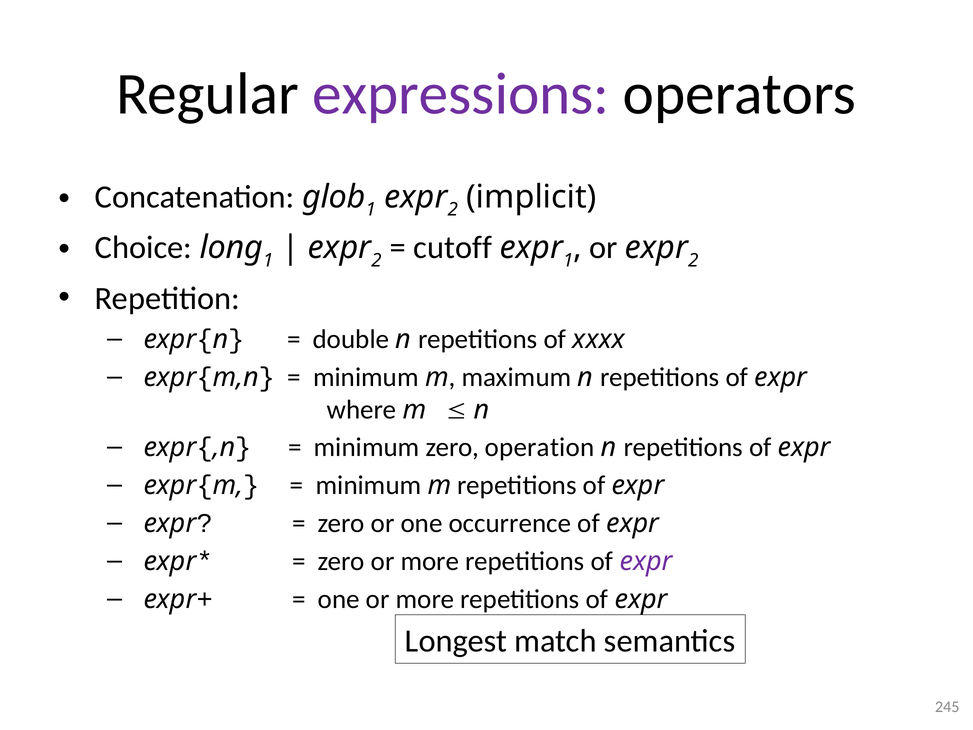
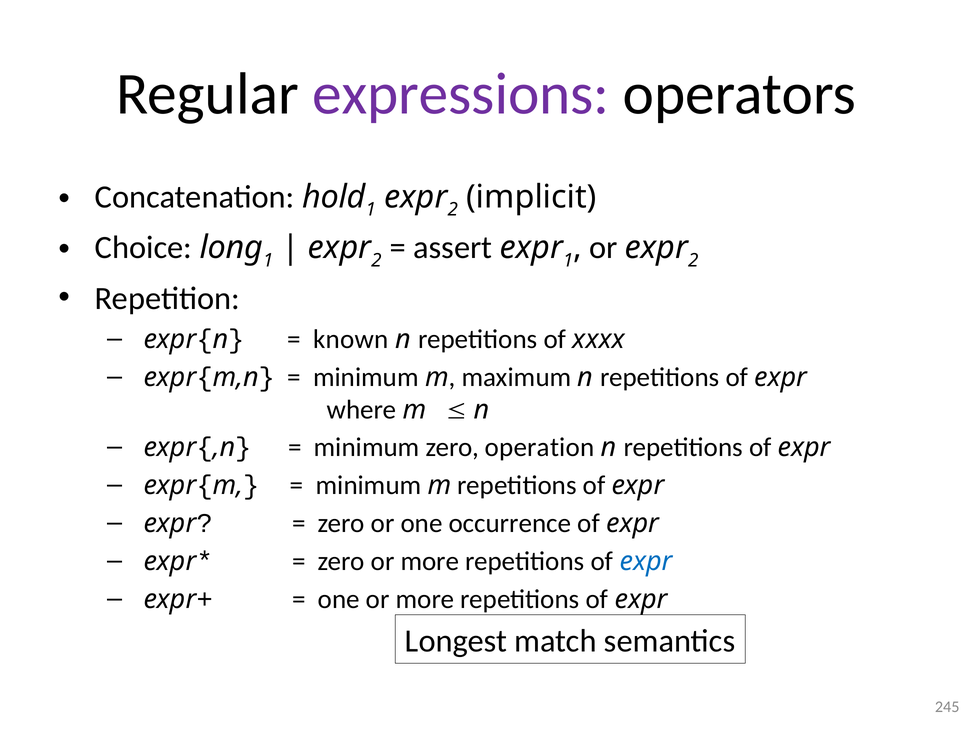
glob: glob -> hold
cutoff: cutoff -> assert
double: double -> known
expr at (646, 561) colour: purple -> blue
